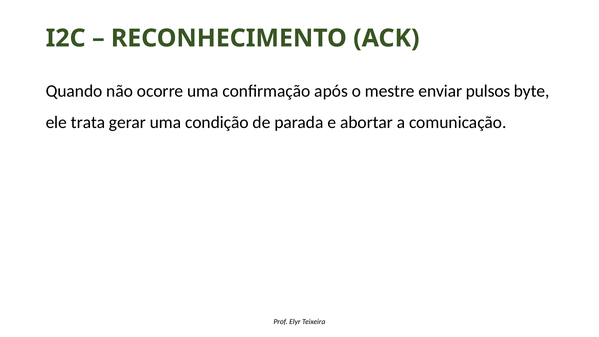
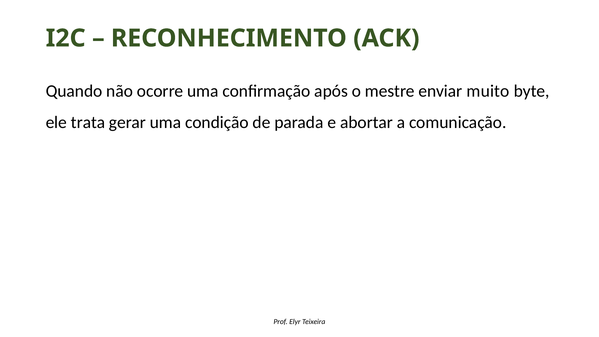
pulsos: pulsos -> muito
